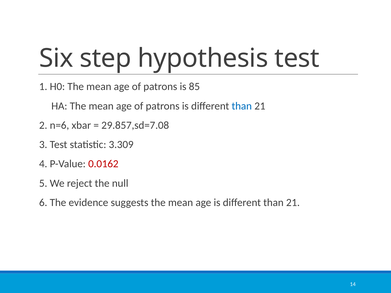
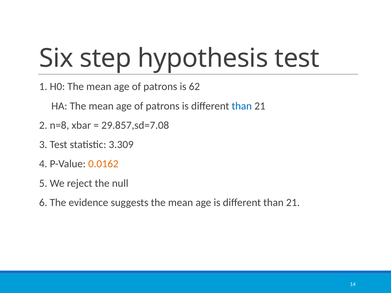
85: 85 -> 62
n=6: n=6 -> n=8
0.0162 colour: red -> orange
